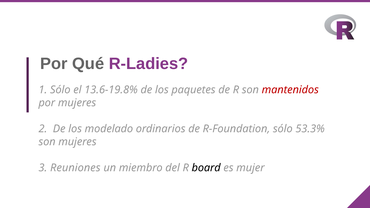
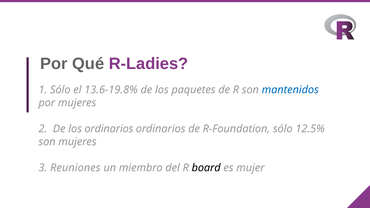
mantenidos colour: red -> blue
los modelado: modelado -> ordinarios
53.3%: 53.3% -> 12.5%
